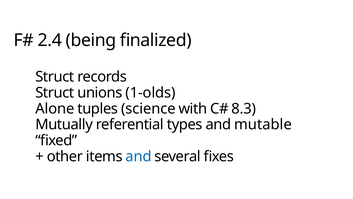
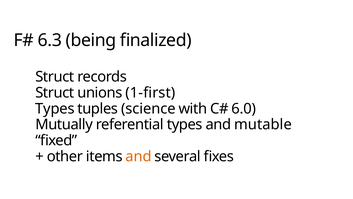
2.4: 2.4 -> 6.3
1-olds: 1-olds -> 1-first
Alone at (55, 108): Alone -> Types
8.3: 8.3 -> 6.0
and at (139, 156) colour: blue -> orange
